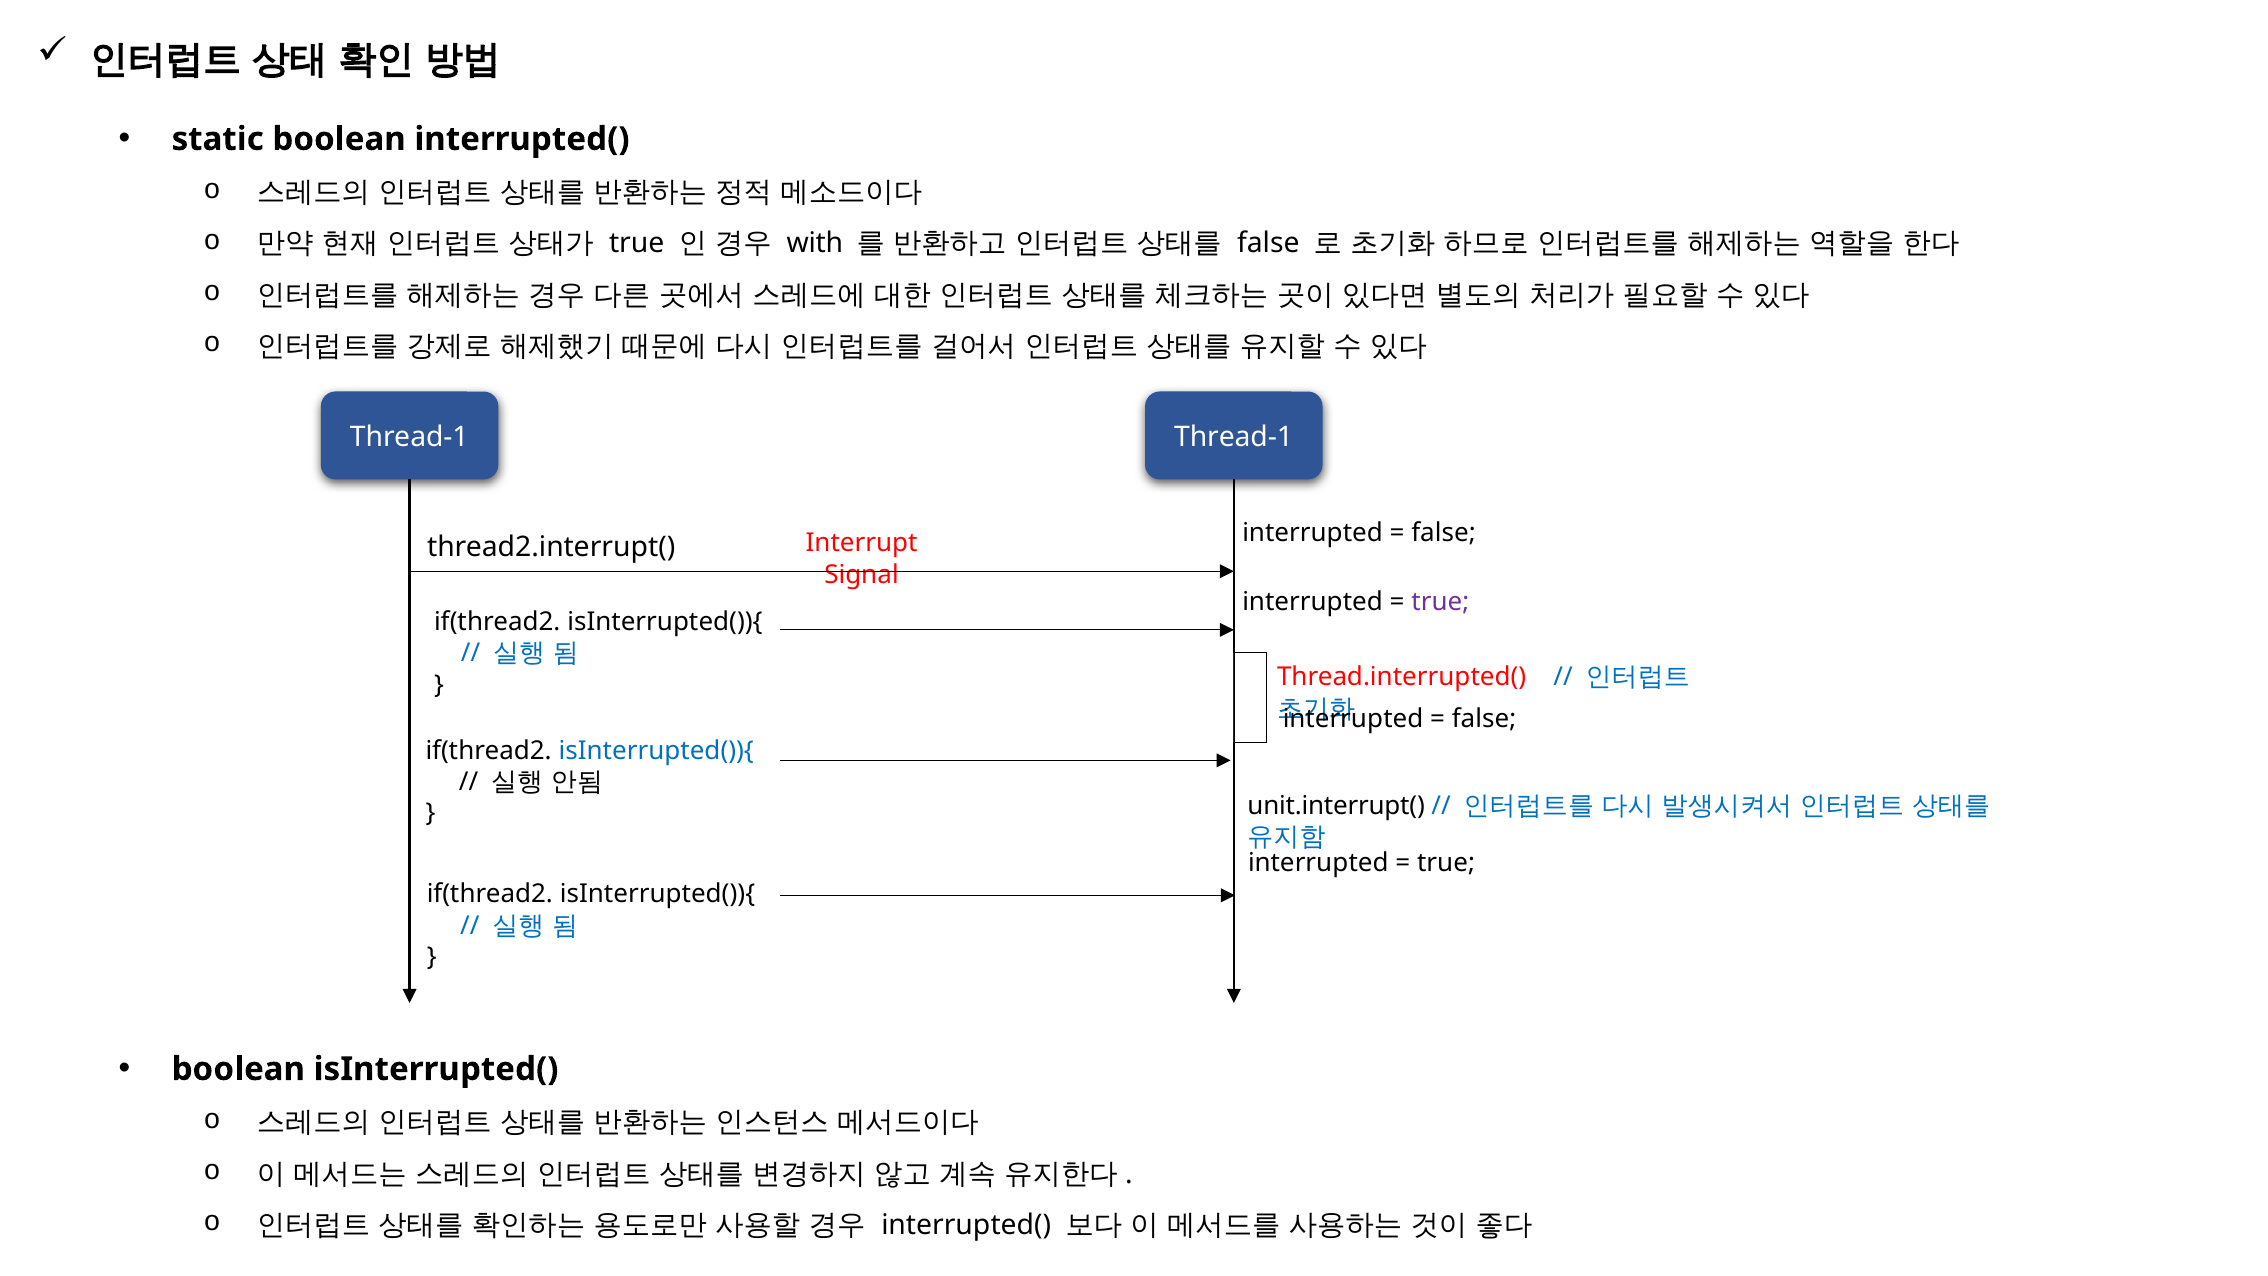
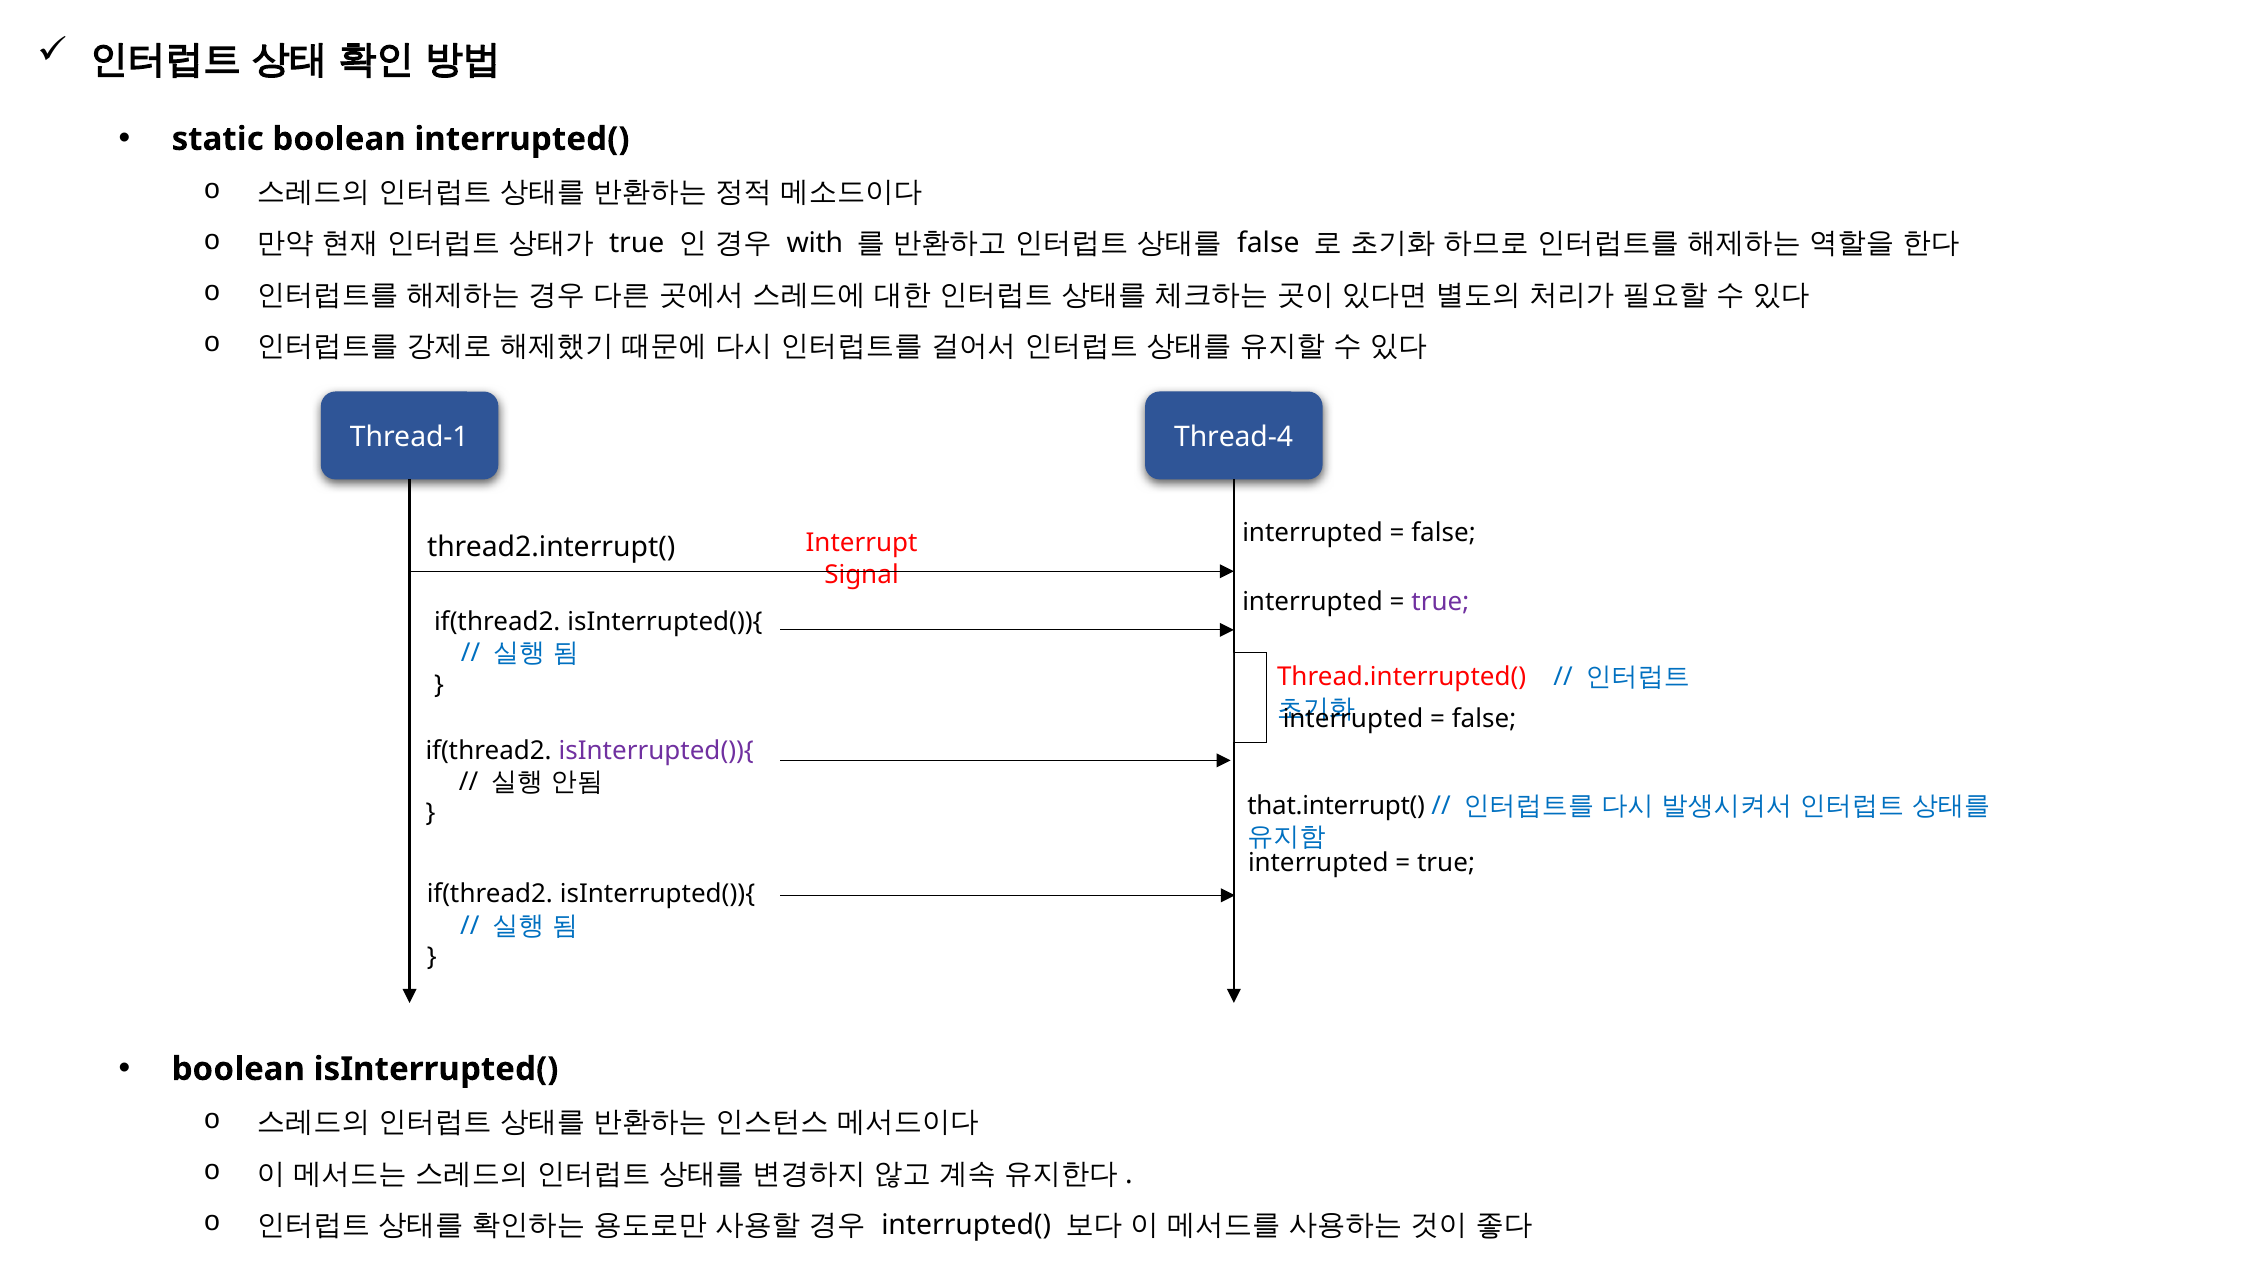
Thread-1 Thread-1: Thread-1 -> Thread-4
isInterrupted()){ at (656, 751) colour: blue -> purple
unit.interrupt(: unit.interrupt( -> that.interrupt(
